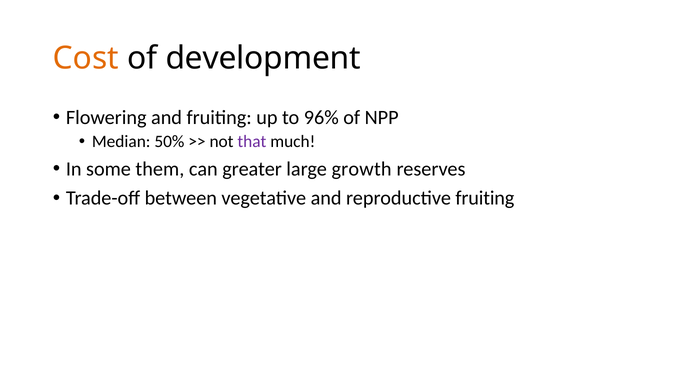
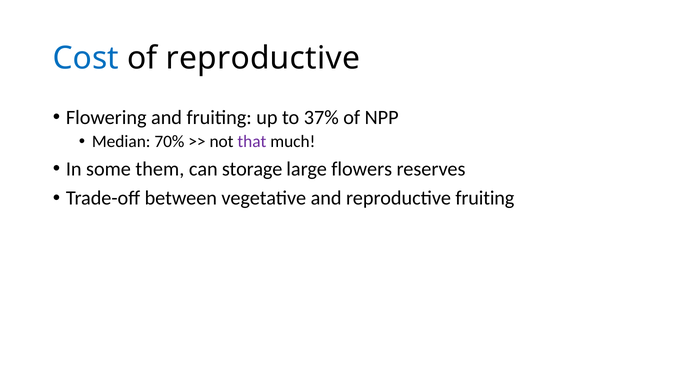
Cost colour: orange -> blue
of development: development -> reproductive
96%: 96% -> 37%
50%: 50% -> 70%
greater: greater -> storage
growth: growth -> flowers
